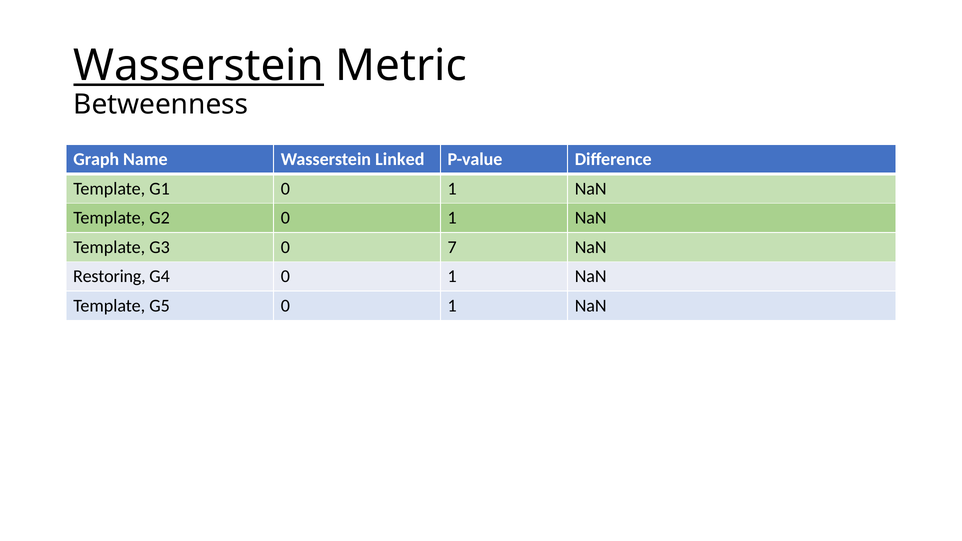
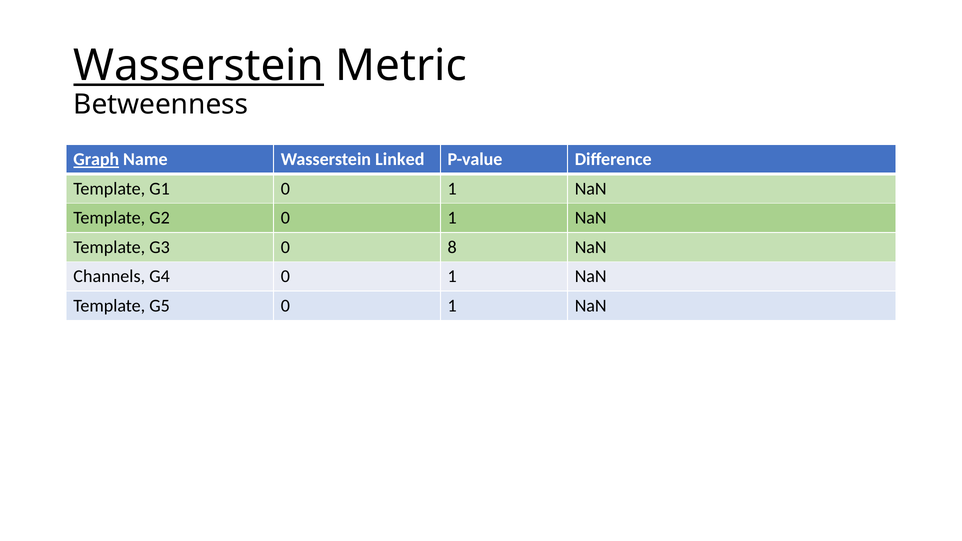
Graph underline: none -> present
7: 7 -> 8
Restoring: Restoring -> Channels
